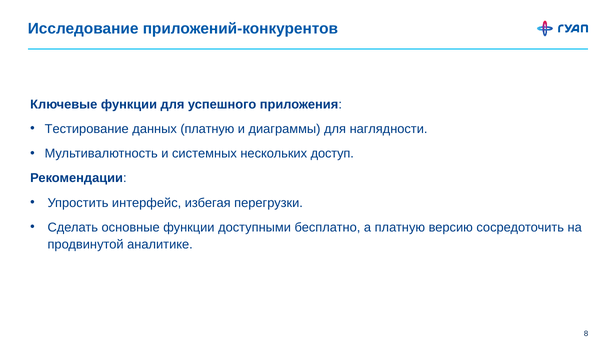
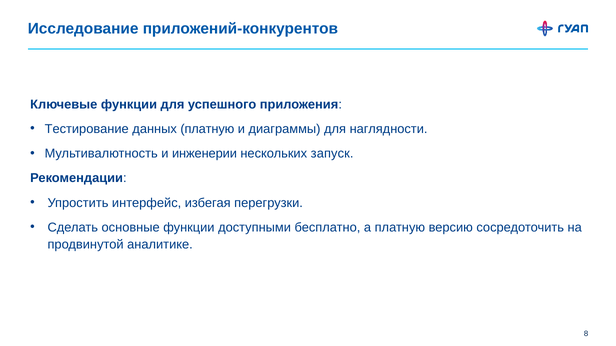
системных: системных -> инженерии
доступ: доступ -> запуск
